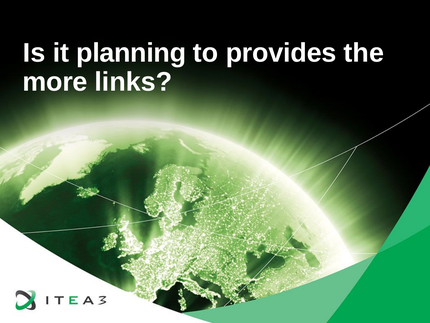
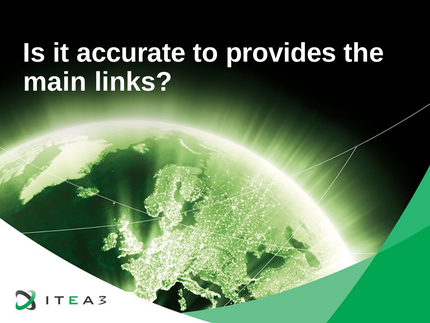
planning: planning -> accurate
more: more -> main
